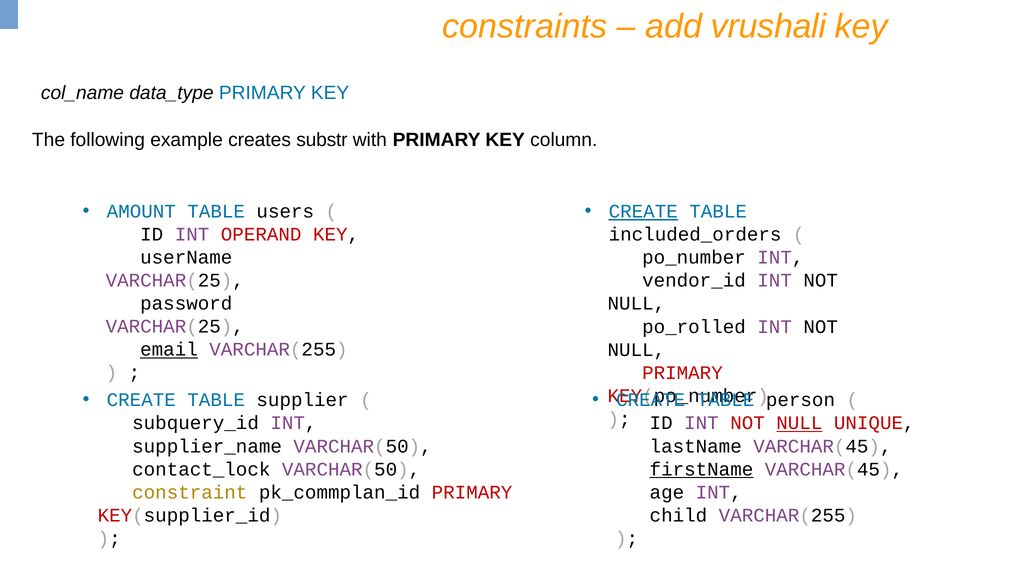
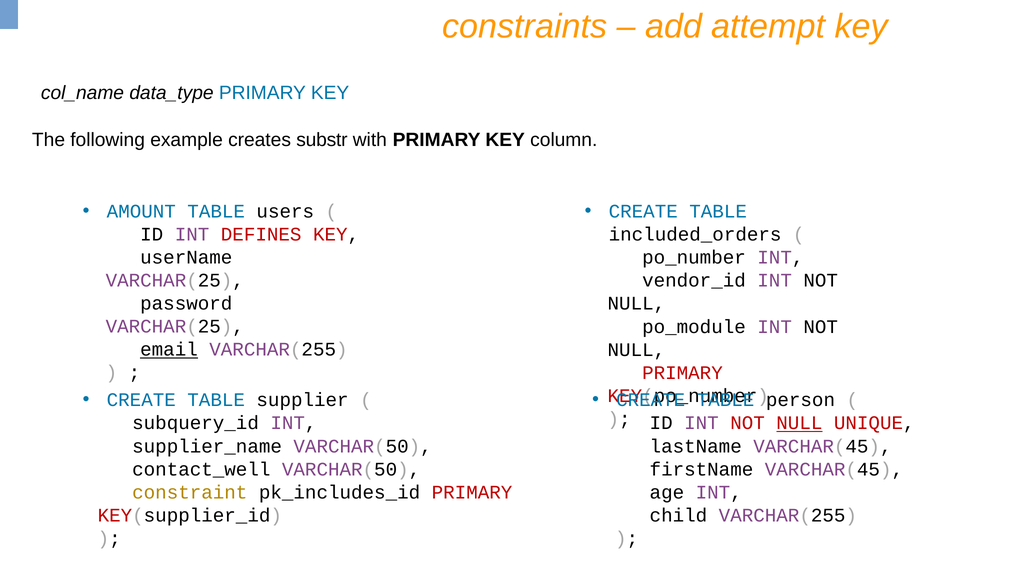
vrushali: vrushali -> attempt
CREATE at (643, 211) underline: present -> none
OPERAND: OPERAND -> DEFINES
po_rolled: po_rolled -> po_module
contact_lock: contact_lock -> contact_well
firstName underline: present -> none
pk_commplan_id: pk_commplan_id -> pk_includes_id
